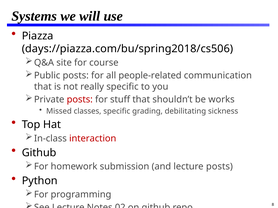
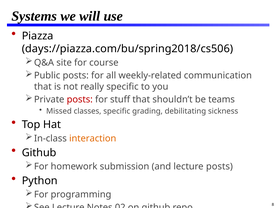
people-related: people-related -> weekly-related
works: works -> teams
interaction colour: red -> orange
